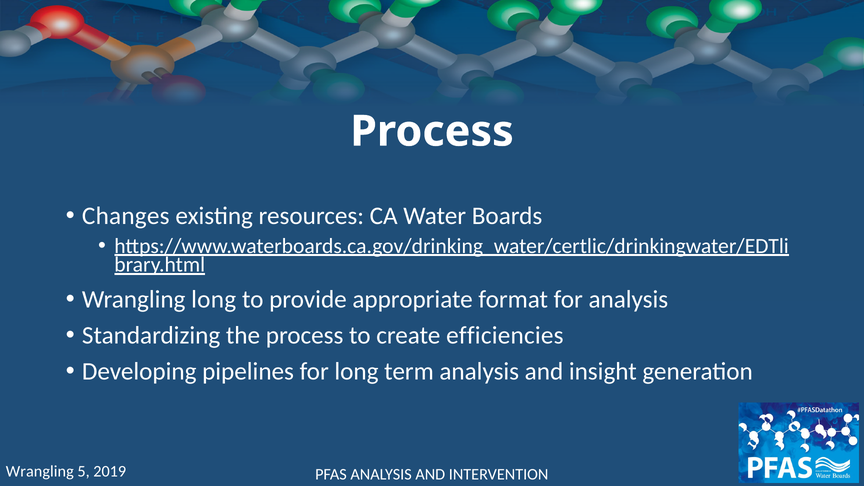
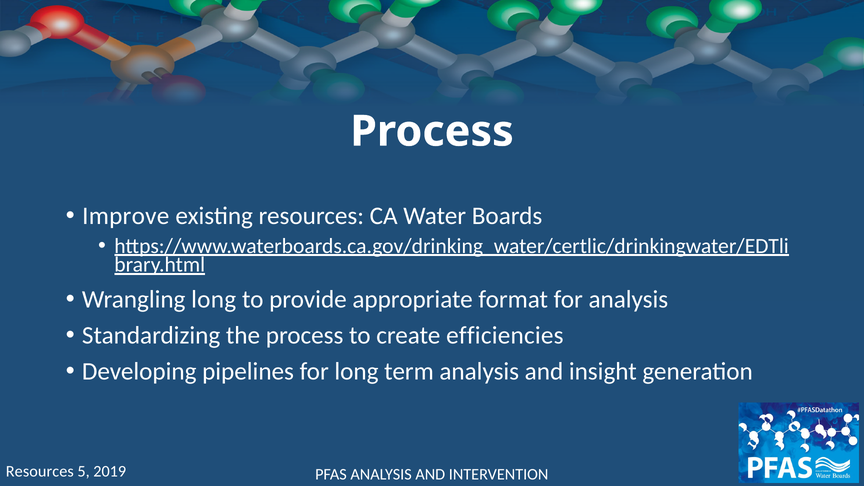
Changes: Changes -> Improve
Wrangling at (40, 471): Wrangling -> Resources
